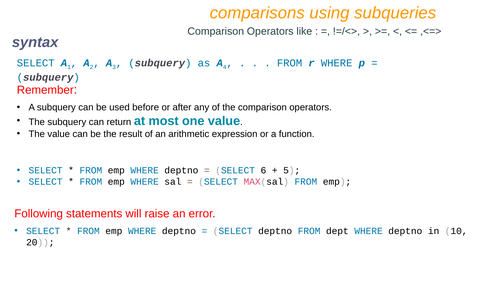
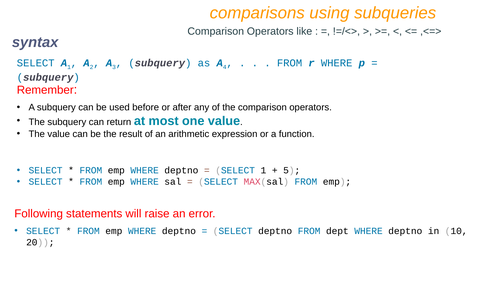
SELECT 6: 6 -> 1
